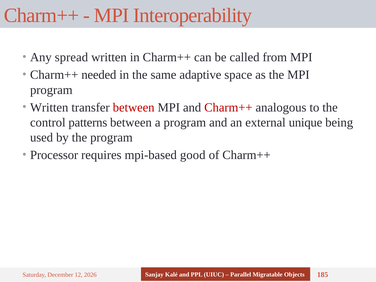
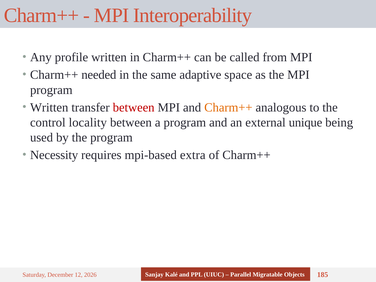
spread: spread -> profile
Charm++ at (228, 107) colour: red -> orange
patterns: patterns -> locality
Processor: Processor -> Necessity
good: good -> extra
